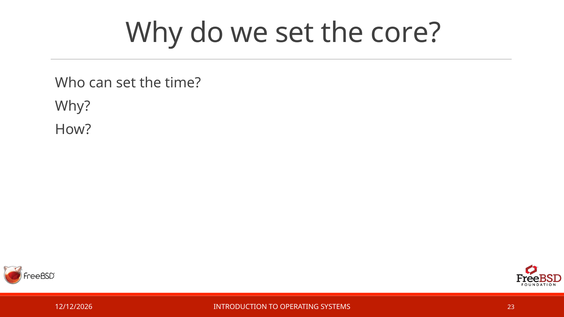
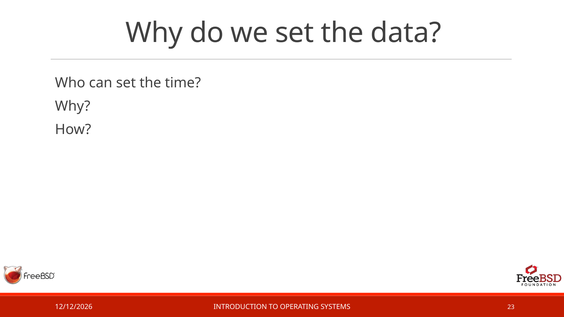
core: core -> data
